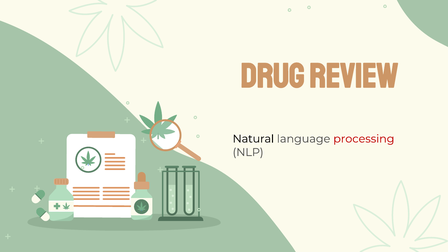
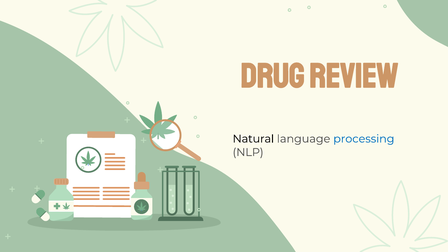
processing colour: red -> blue
